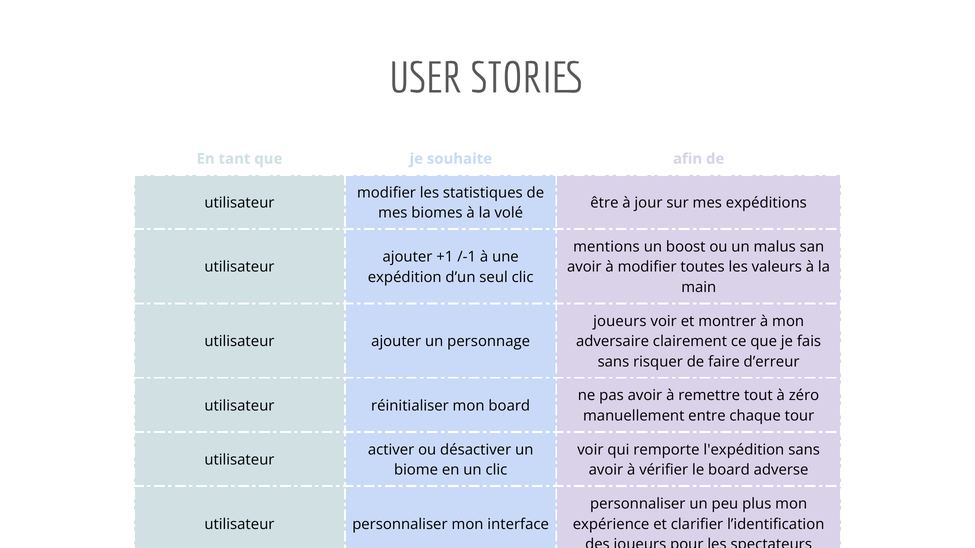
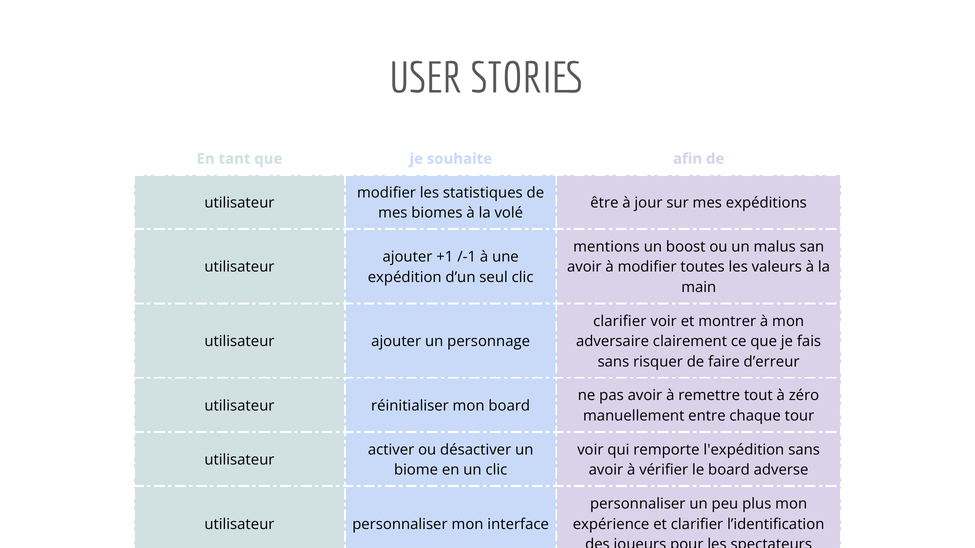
joueurs at (620, 321): joueurs -> clarifier
